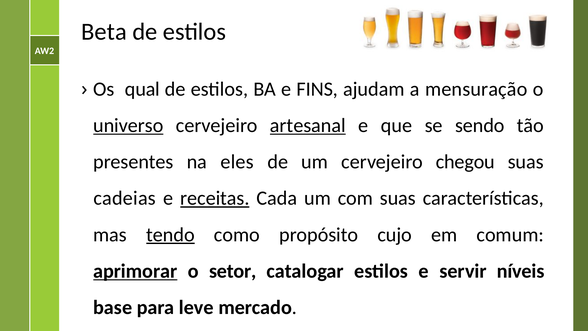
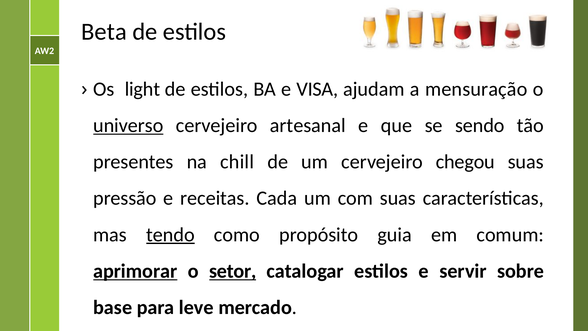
qual: qual -> light
FINS: FINS -> VISA
artesanal underline: present -> none
eles: eles -> chill
cadeias: cadeias -> pressão
receitas underline: present -> none
cujo: cujo -> guia
setor underline: none -> present
níveis: níveis -> sobre
